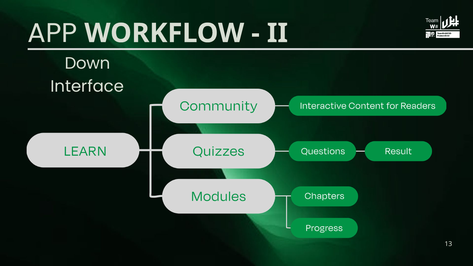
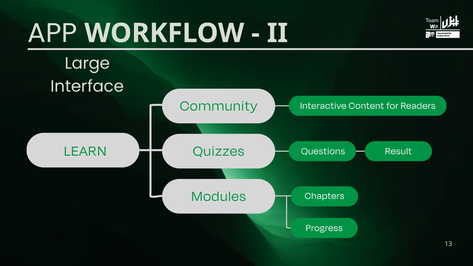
Down: Down -> Large
